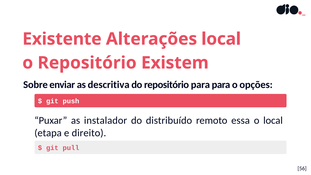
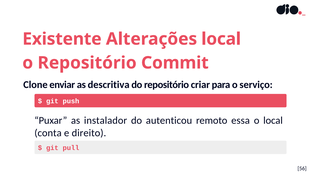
Existem: Existem -> Commit
Sobre: Sobre -> Clone
repositório para: para -> criar
opções: opções -> serviço
distribuído: distribuído -> autenticou
etapa: etapa -> conta
